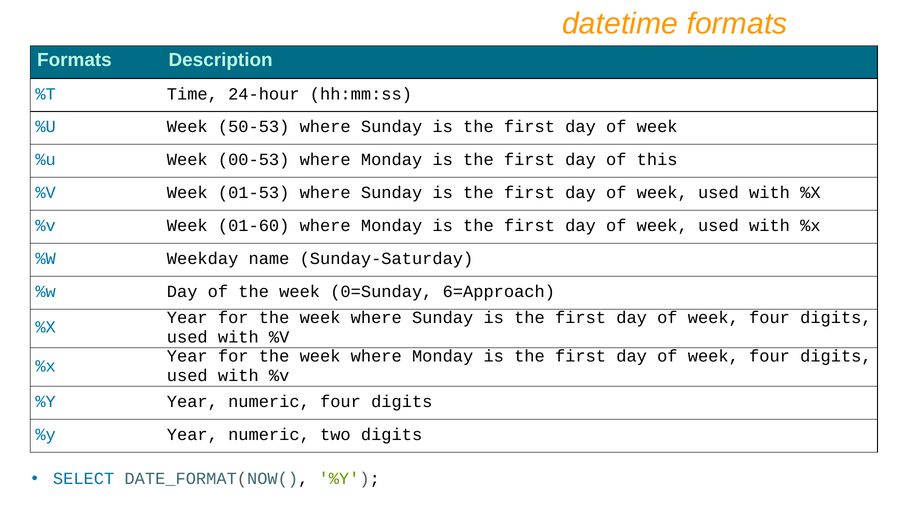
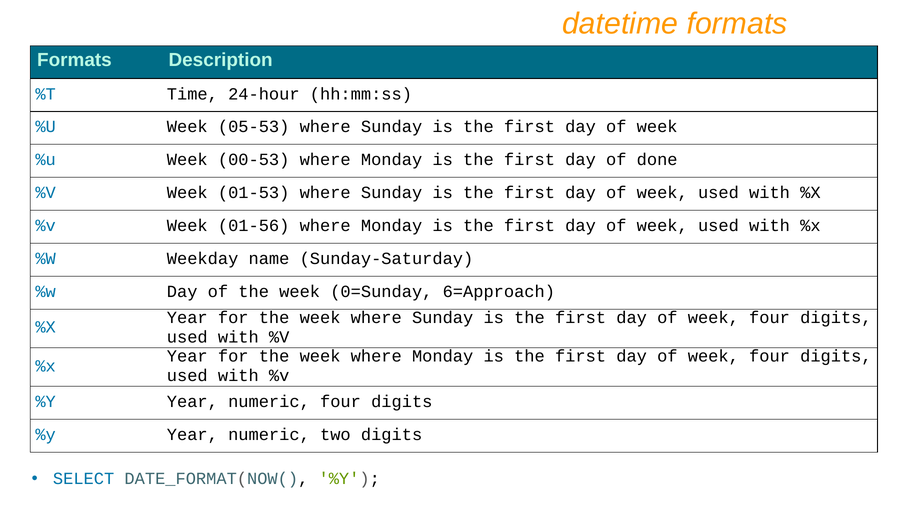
50-53: 50-53 -> 05-53
this: this -> done
01-60: 01-60 -> 01-56
